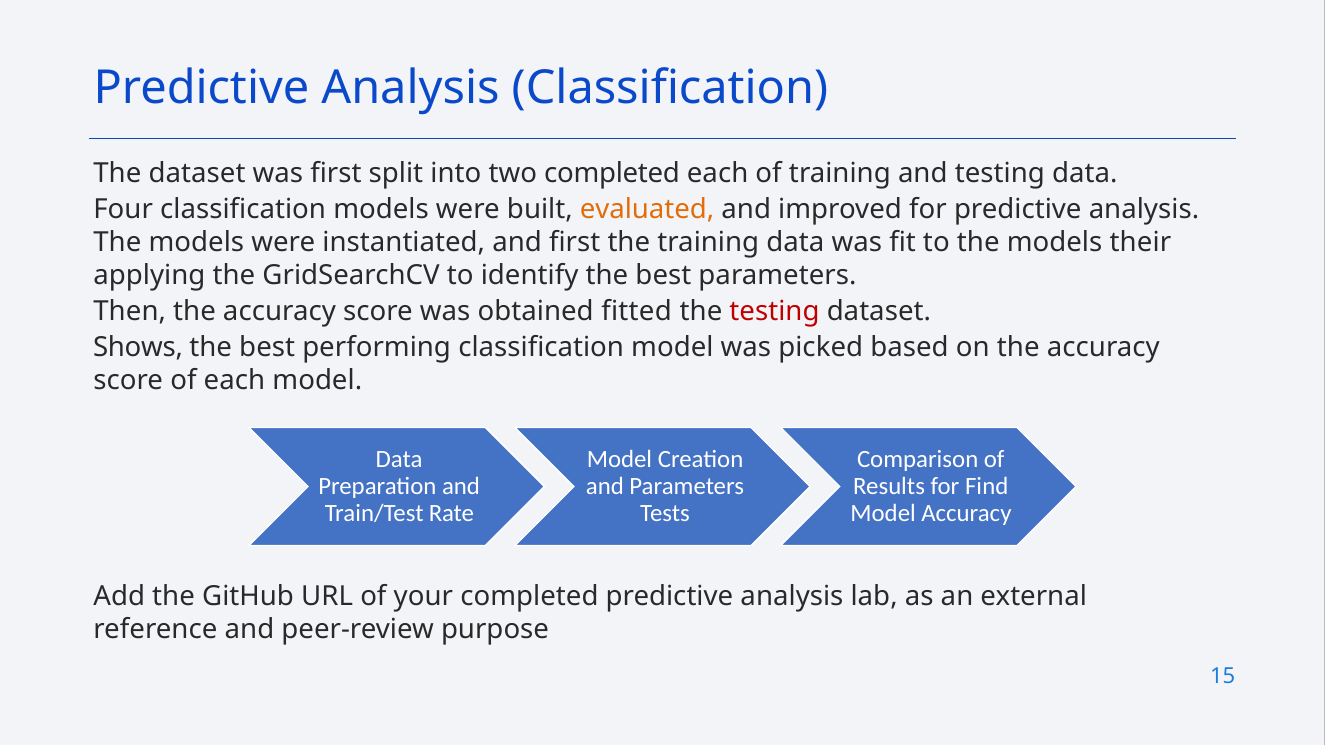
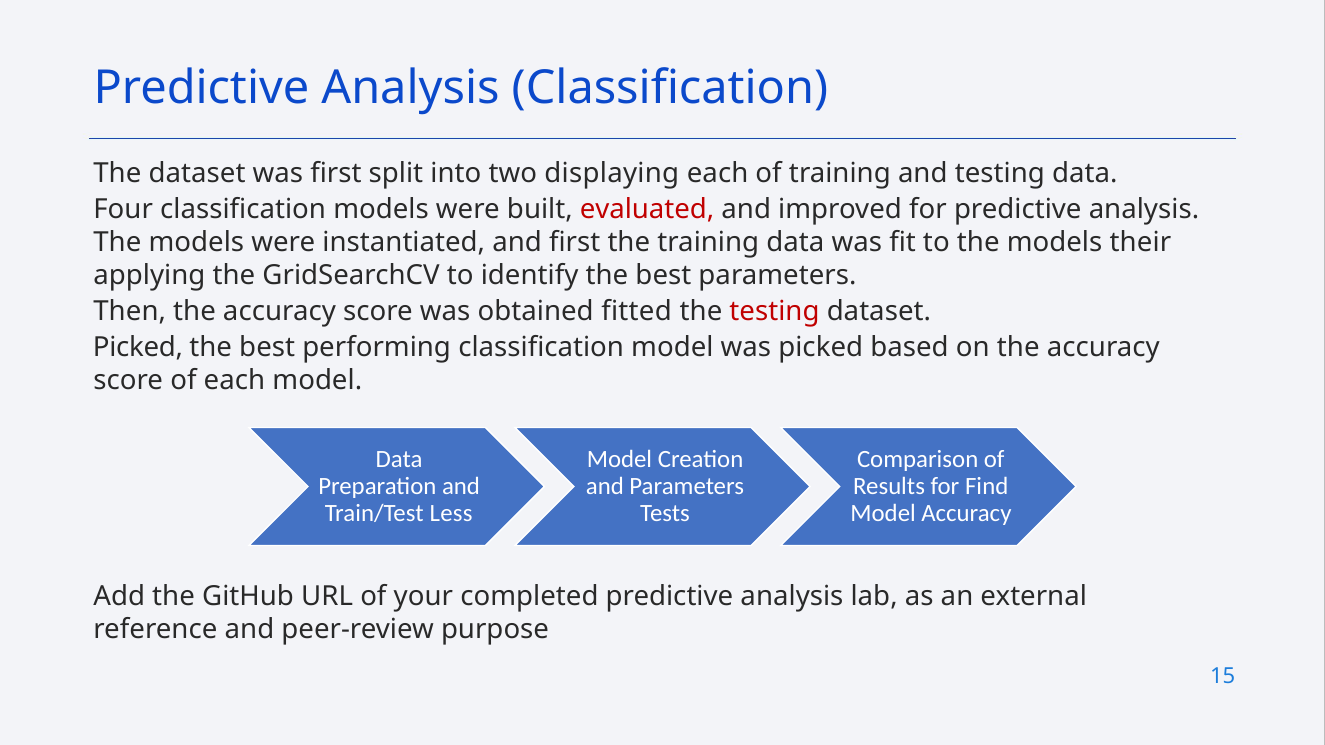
two completed: completed -> displaying
evaluated colour: orange -> red
Shows at (138, 348): Shows -> Picked
Rate: Rate -> Less
